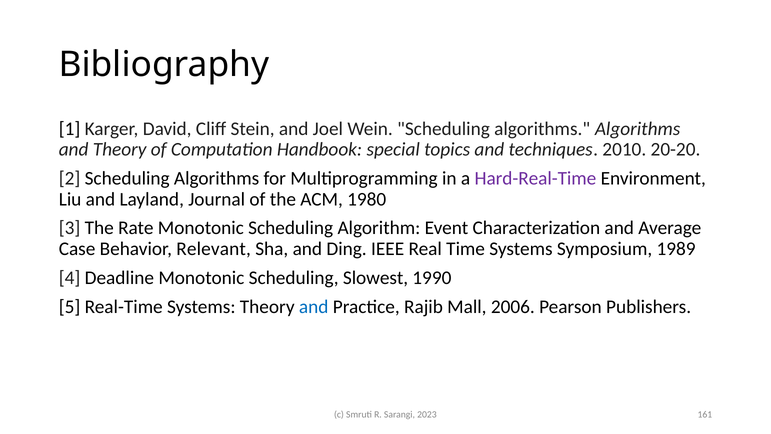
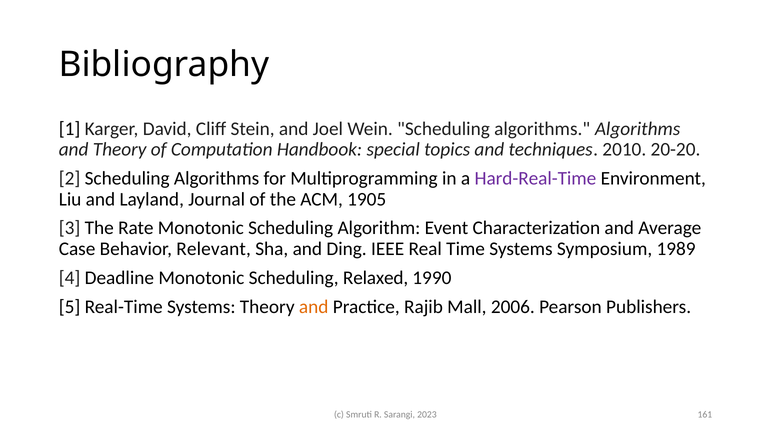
1980: 1980 -> 1905
Slowest: Slowest -> Relaxed
and at (314, 306) colour: blue -> orange
